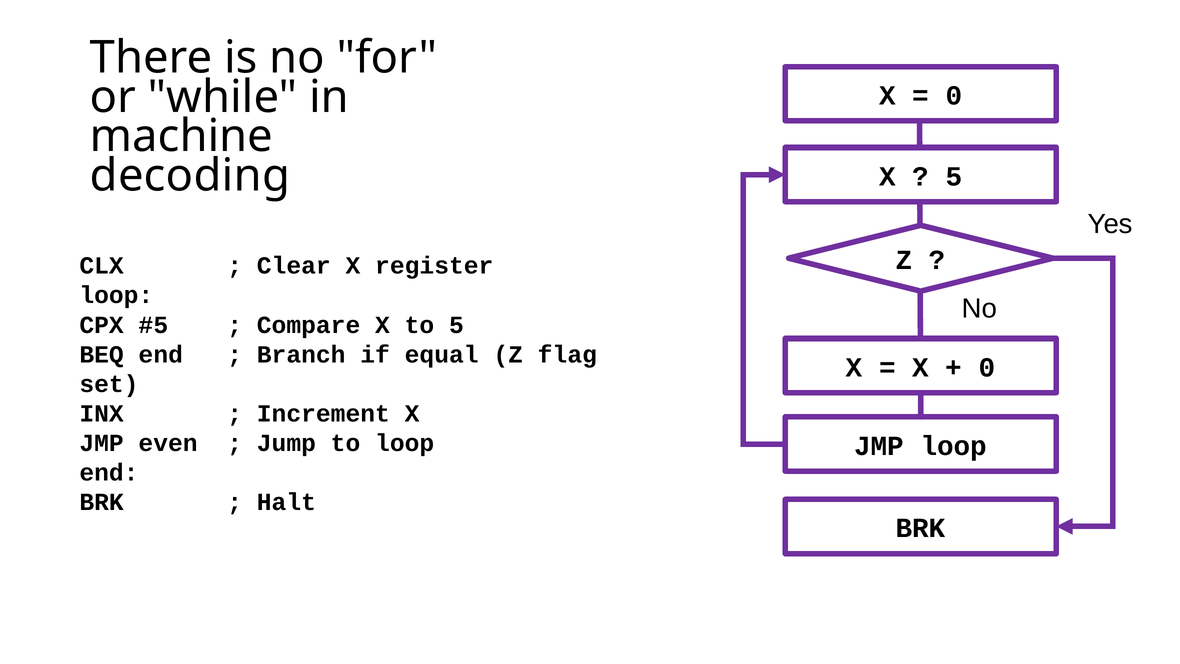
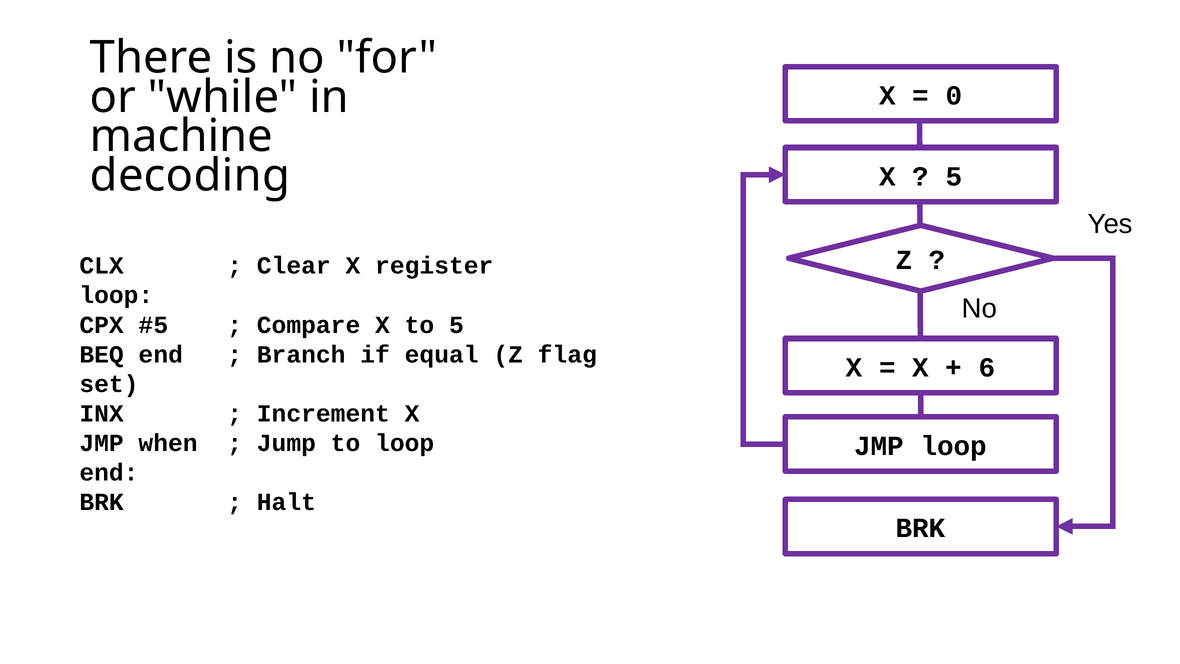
0 at (987, 368): 0 -> 6
even: even -> when
